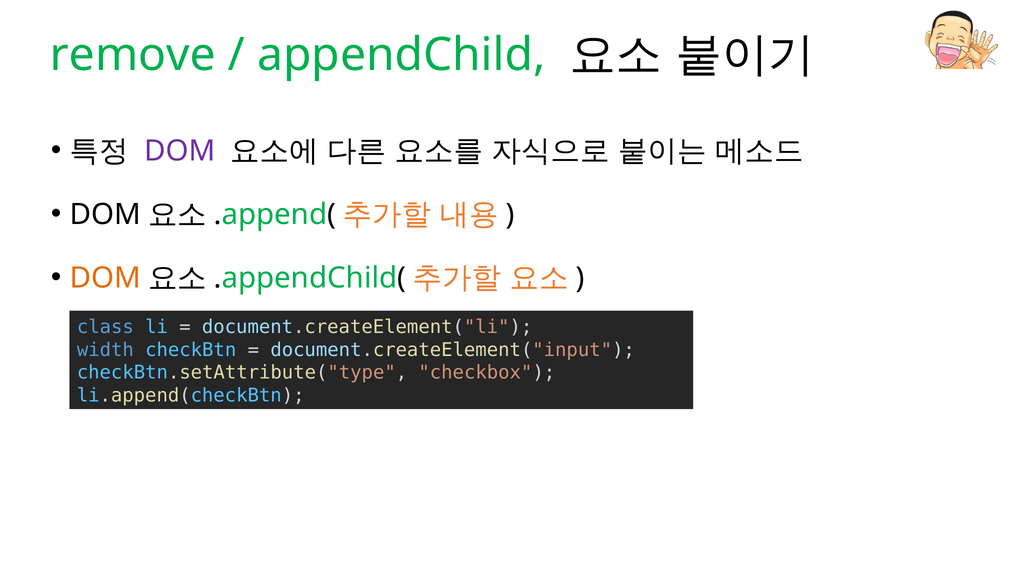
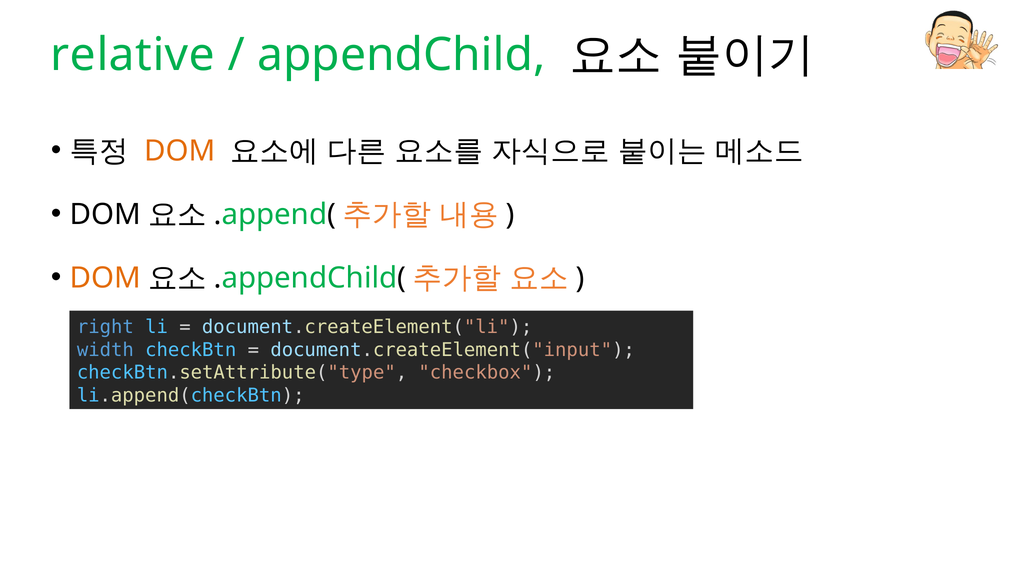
remove: remove -> relative
DOM at (180, 151) colour: purple -> orange
class: class -> right
